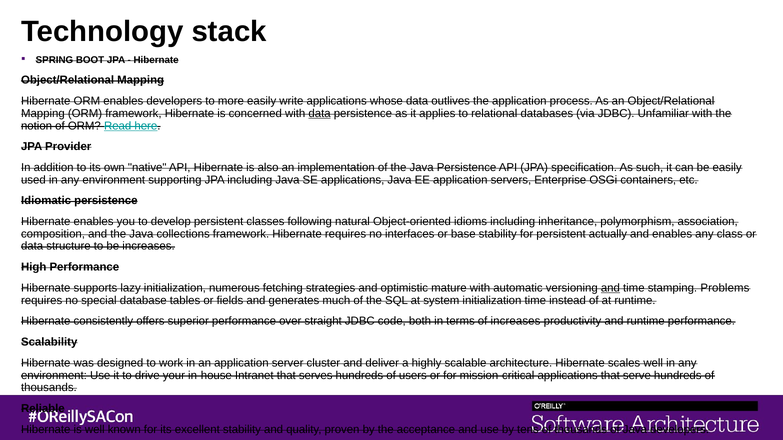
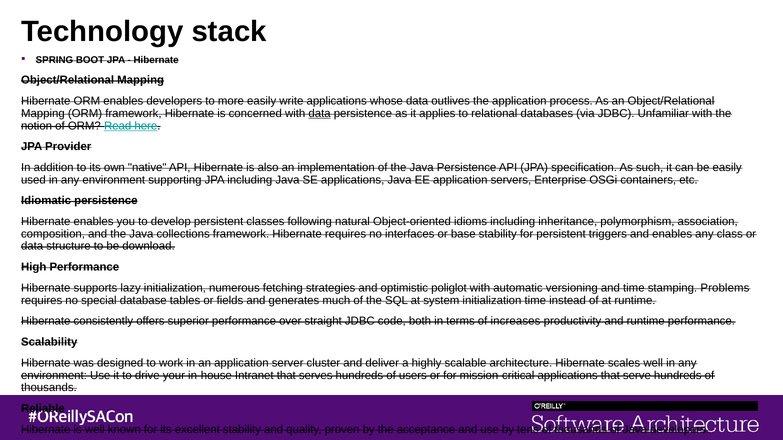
actually: actually -> triggers
be increases: increases -> download
mature: mature -> poliglot
and at (610, 288) underline: present -> none
